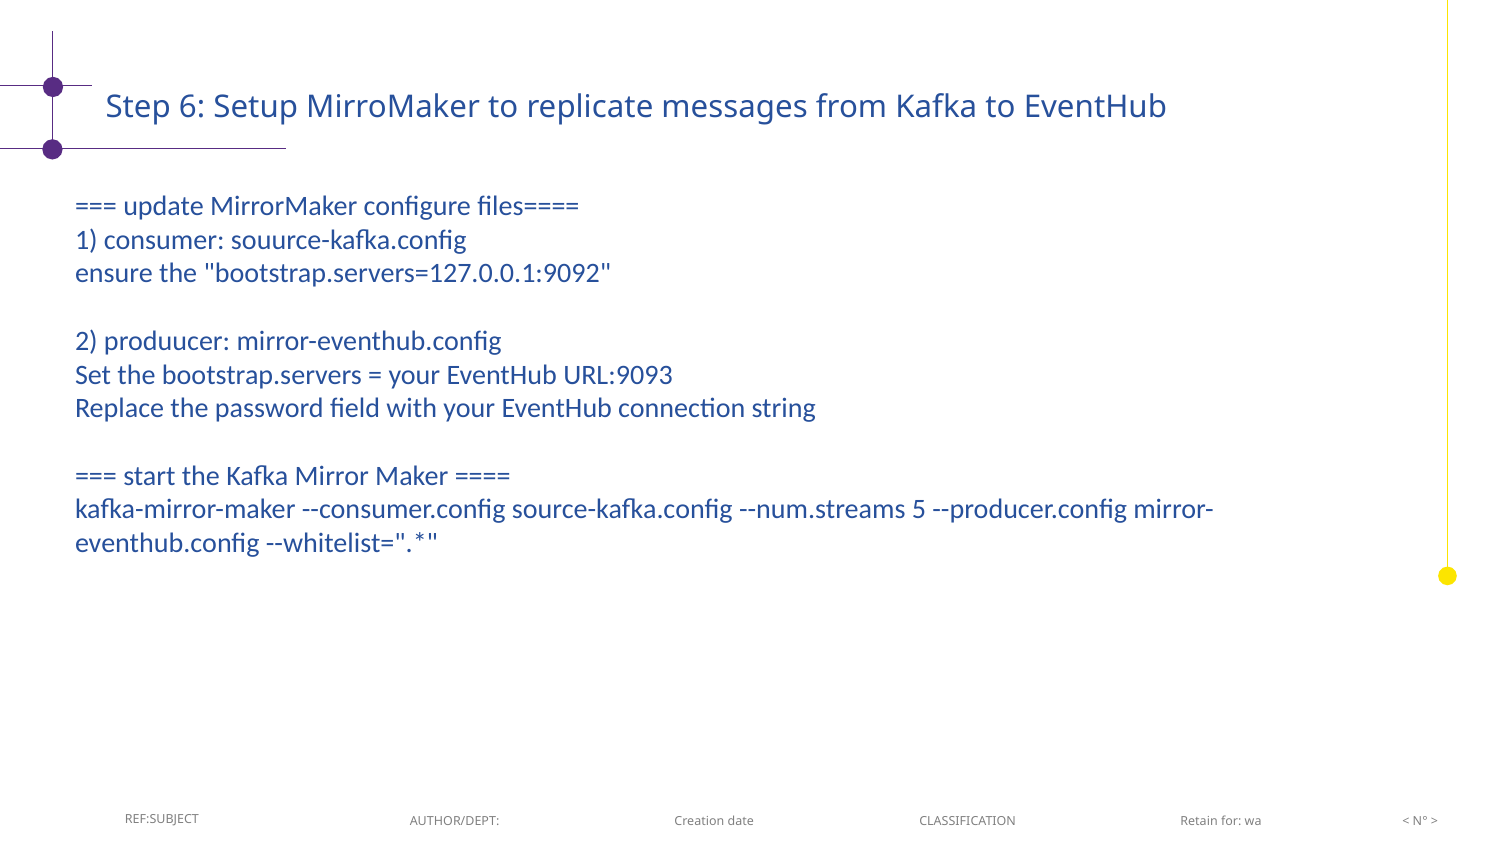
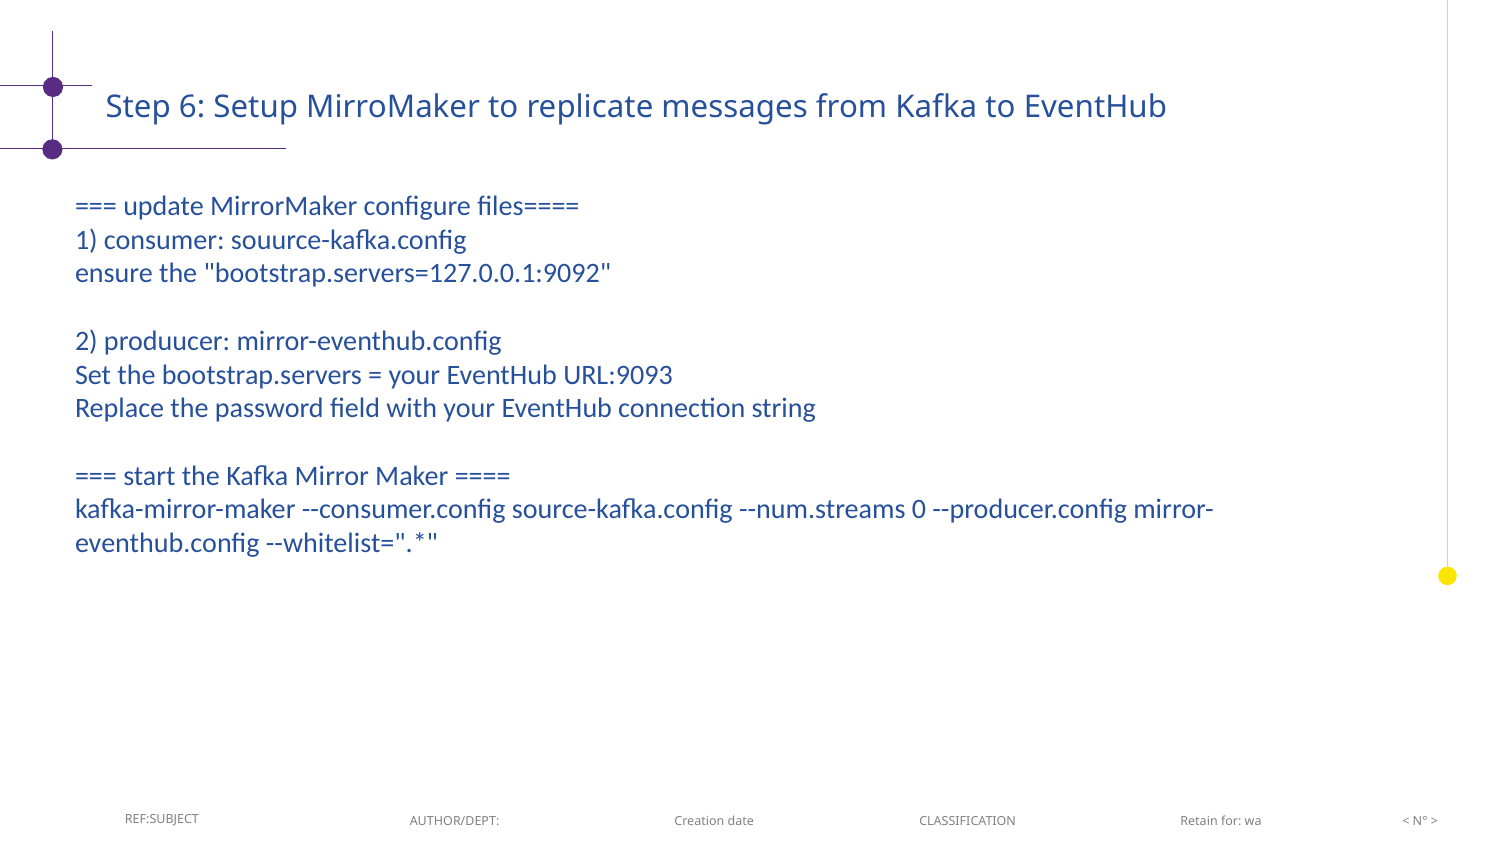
5: 5 -> 0
